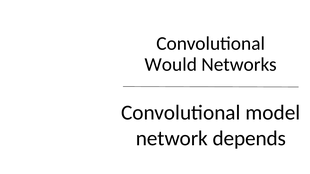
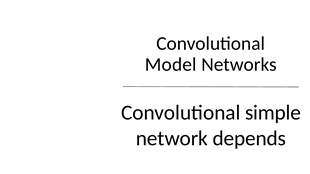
Would: Would -> Model
model: model -> simple
